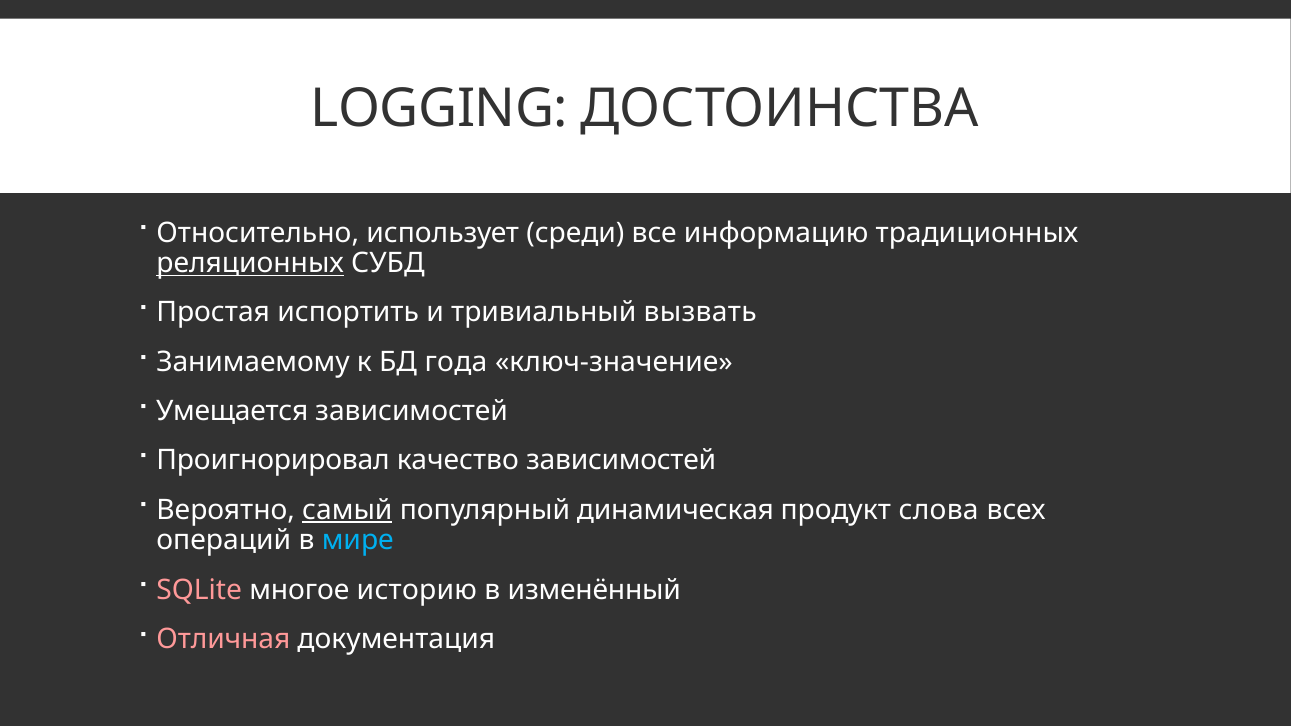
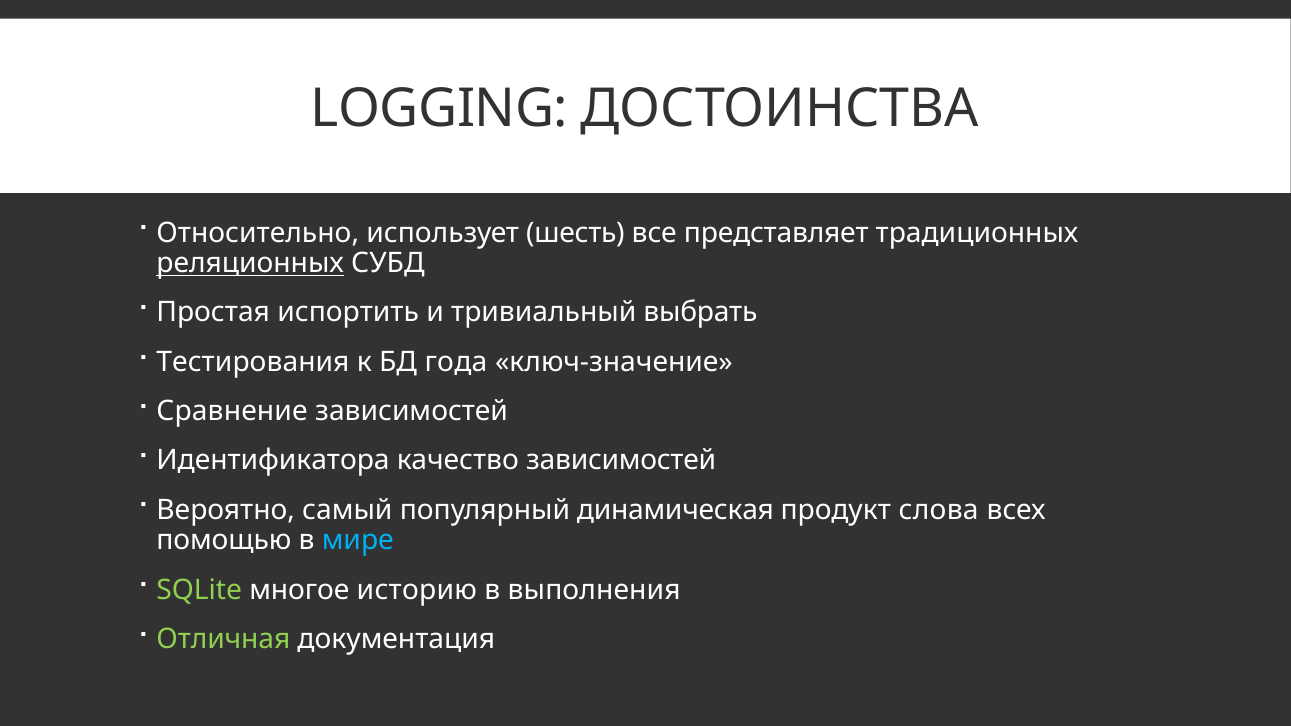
среди: среди -> шесть
информацию: информацию -> представляет
вызвать: вызвать -> выбрать
Занимаемому: Занимаемому -> Тестирования
Умещается: Умещается -> Сравнение
Проигнорировал: Проигнорировал -> Идентификатора
самый underline: present -> none
операций: операций -> помощью
SQLite colour: pink -> light green
изменённый: изменённый -> выполнения
Отличная colour: pink -> light green
